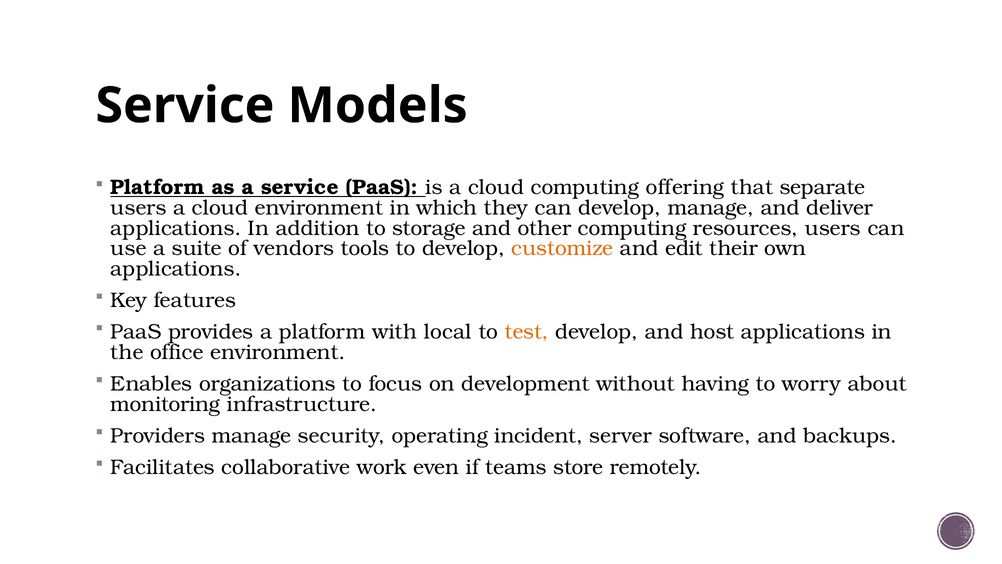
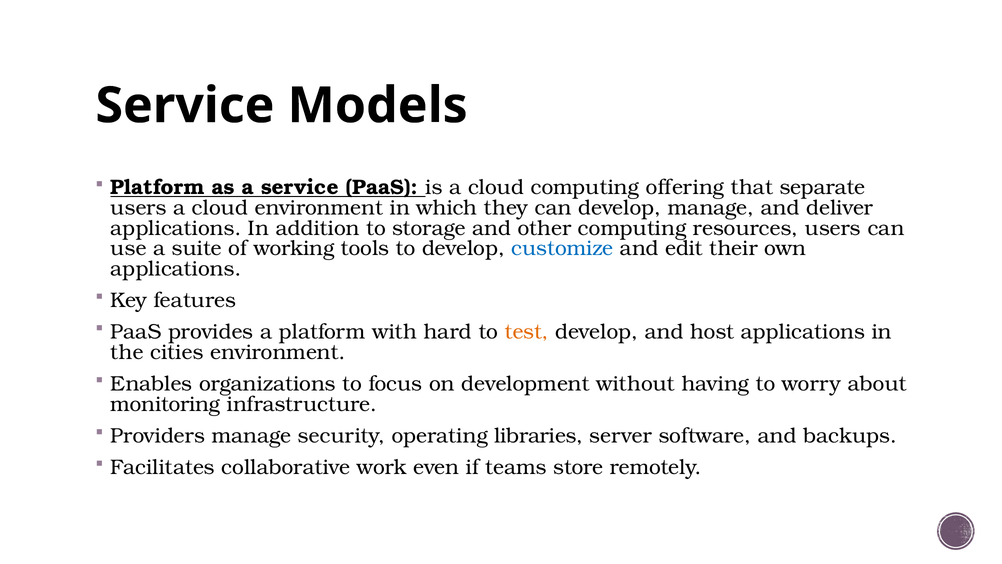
vendors: vendors -> working
customize colour: orange -> blue
local: local -> hard
office: office -> cities
incident: incident -> libraries
